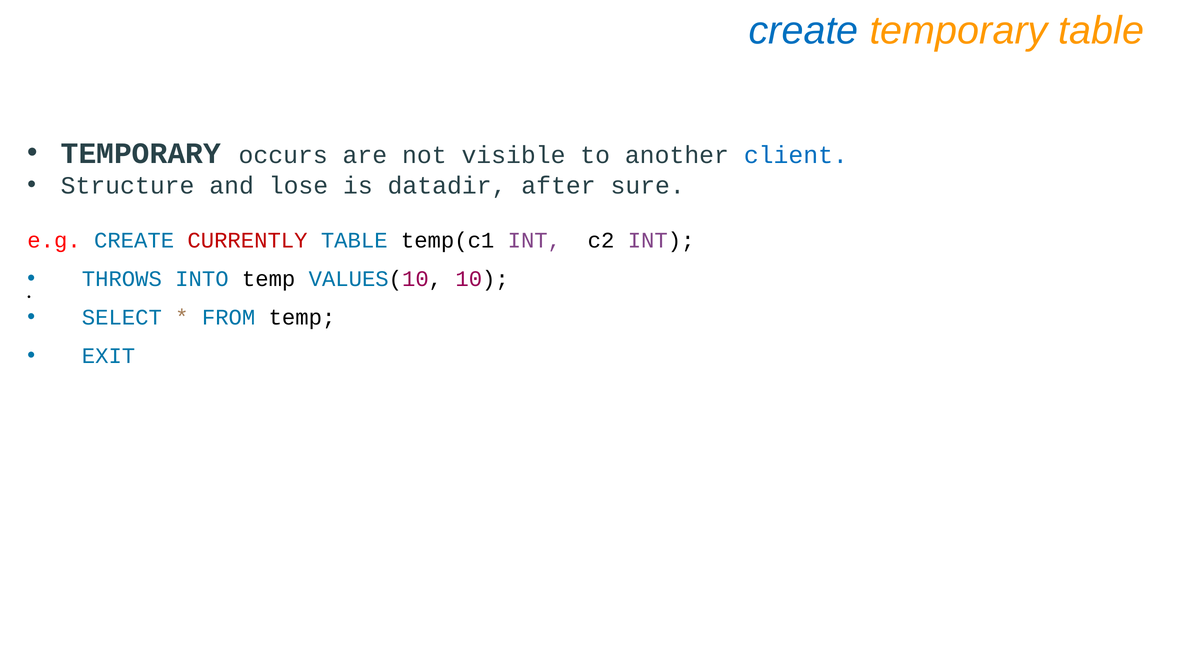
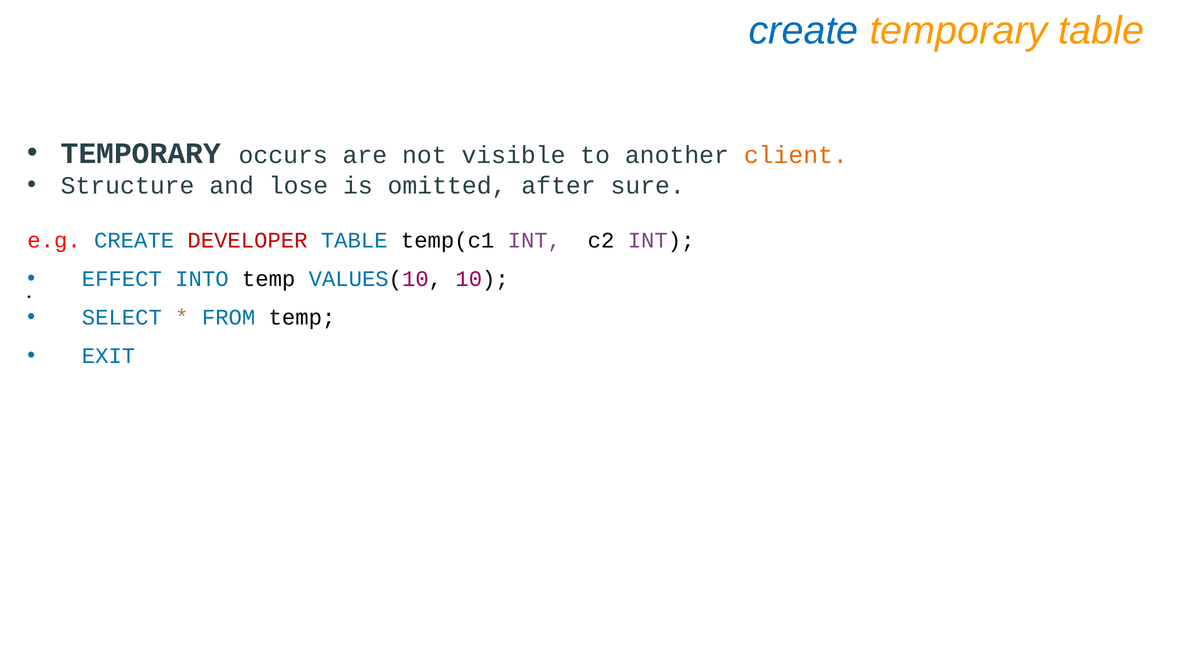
client colour: blue -> orange
datadir: datadir -> omitted
CURRENTLY: CURRENTLY -> DEVELOPER
THROWS: THROWS -> EFFECT
